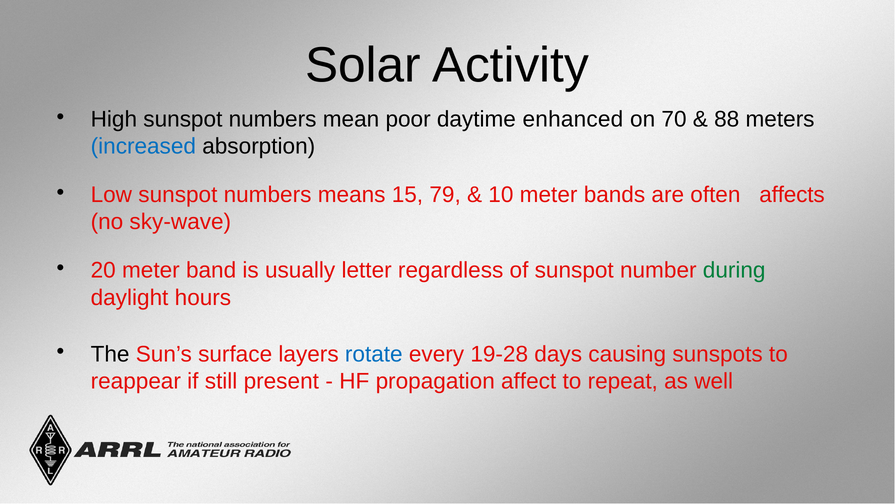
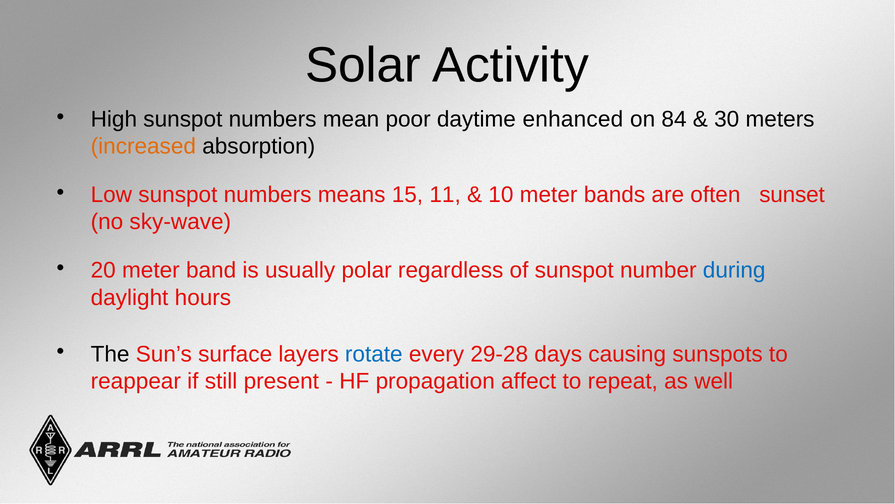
70: 70 -> 84
88: 88 -> 30
increased colour: blue -> orange
79: 79 -> 11
affects: affects -> sunset
letter: letter -> polar
during colour: green -> blue
19-28: 19-28 -> 29-28
